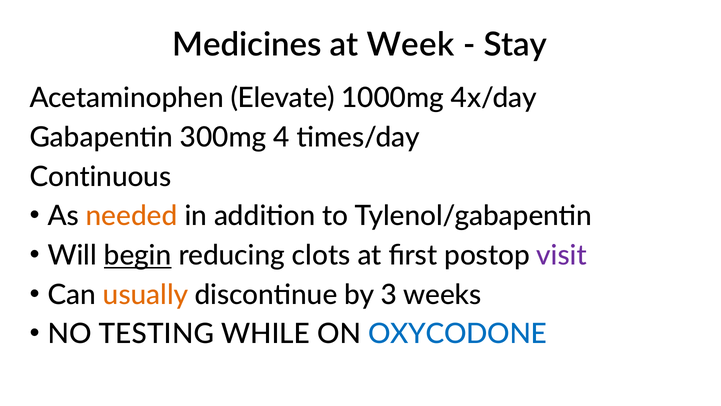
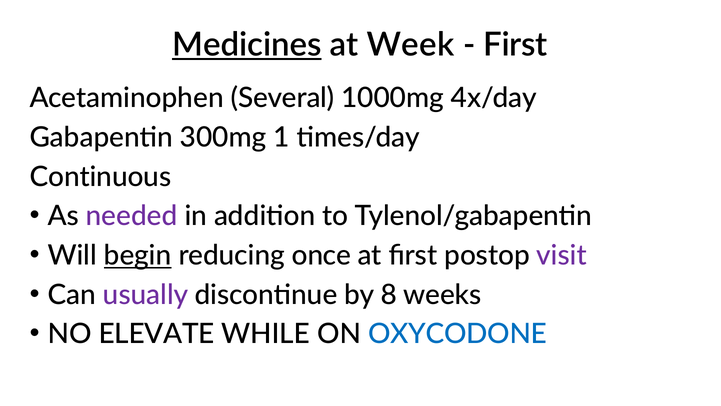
Medicines underline: none -> present
Stay at (515, 45): Stay -> First
Elevate: Elevate -> Several
4: 4 -> 1
needed colour: orange -> purple
clots: clots -> once
usually colour: orange -> purple
3: 3 -> 8
TESTING: TESTING -> ELEVATE
